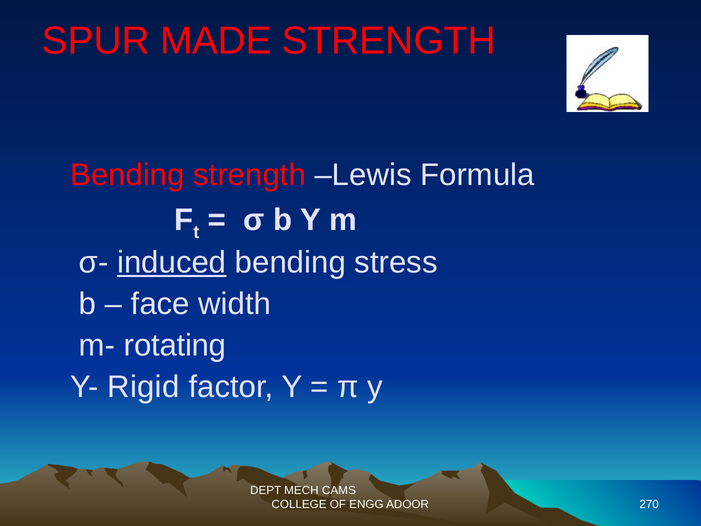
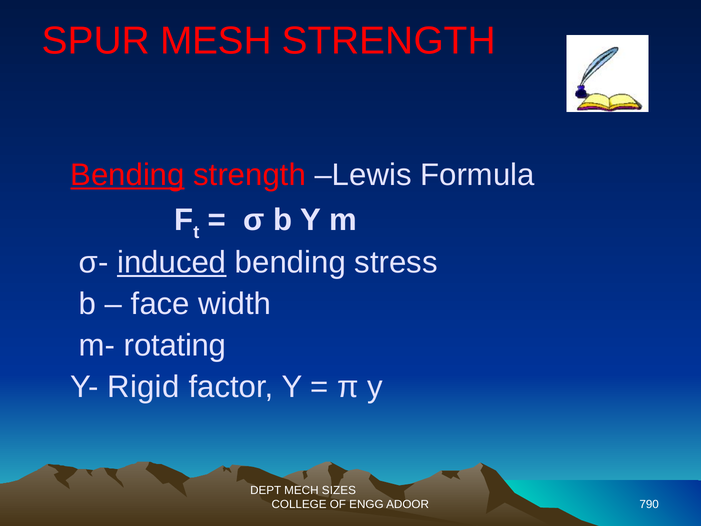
MADE: MADE -> MESH
Bending at (127, 175) underline: none -> present
CAMS: CAMS -> SIZES
270: 270 -> 790
